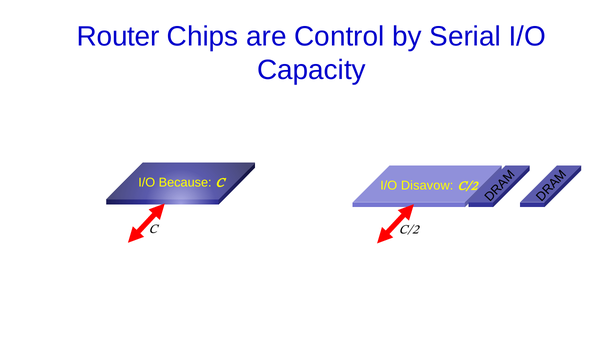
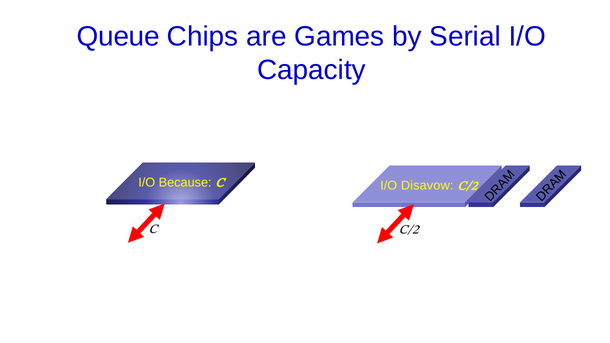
Router: Router -> Queue
Control: Control -> Games
